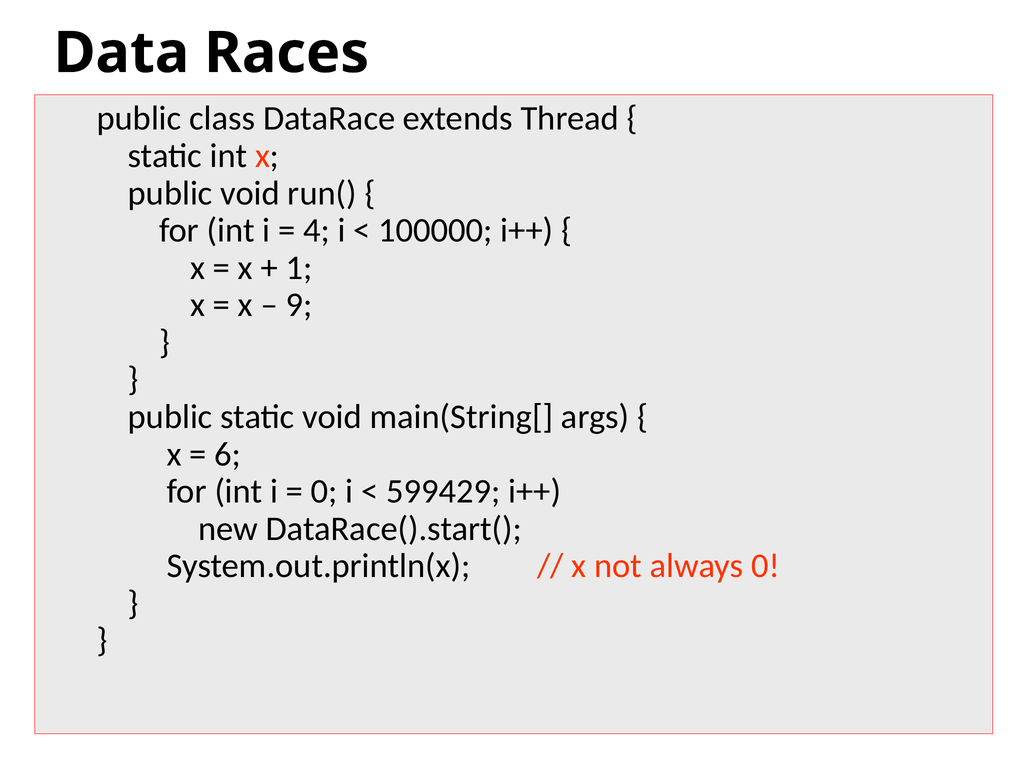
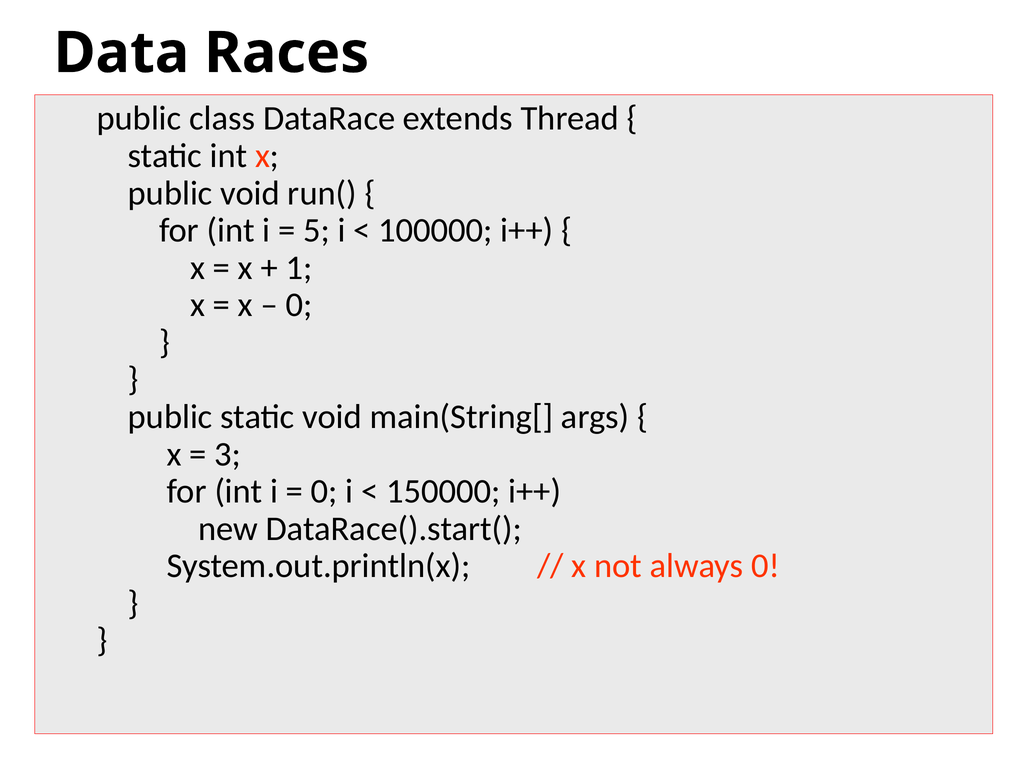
4: 4 -> 5
9 at (299, 305): 9 -> 0
6: 6 -> 3
599429: 599429 -> 150000
